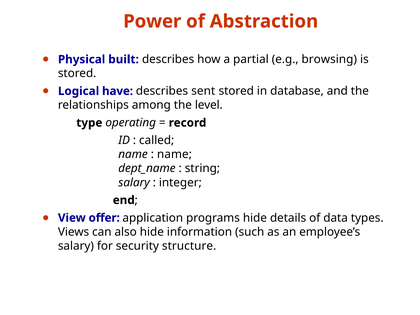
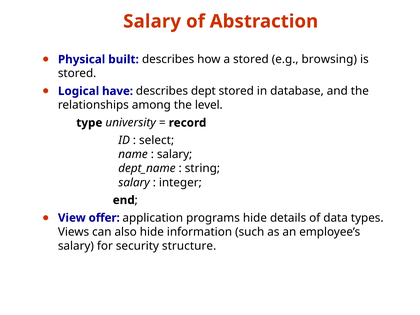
Power at (152, 21): Power -> Salary
a partial: partial -> stored
sent: sent -> dept
operating: operating -> university
called: called -> select
name at (174, 154): name -> salary
